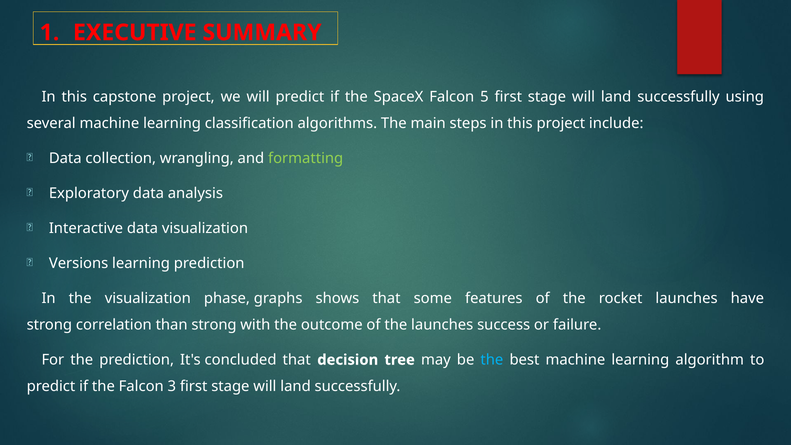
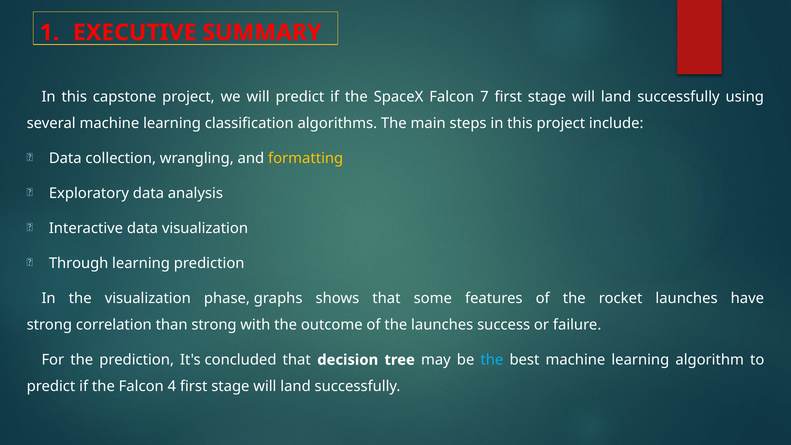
5: 5 -> 7
formatting colour: light green -> yellow
Versions: Versions -> Through
3: 3 -> 4
